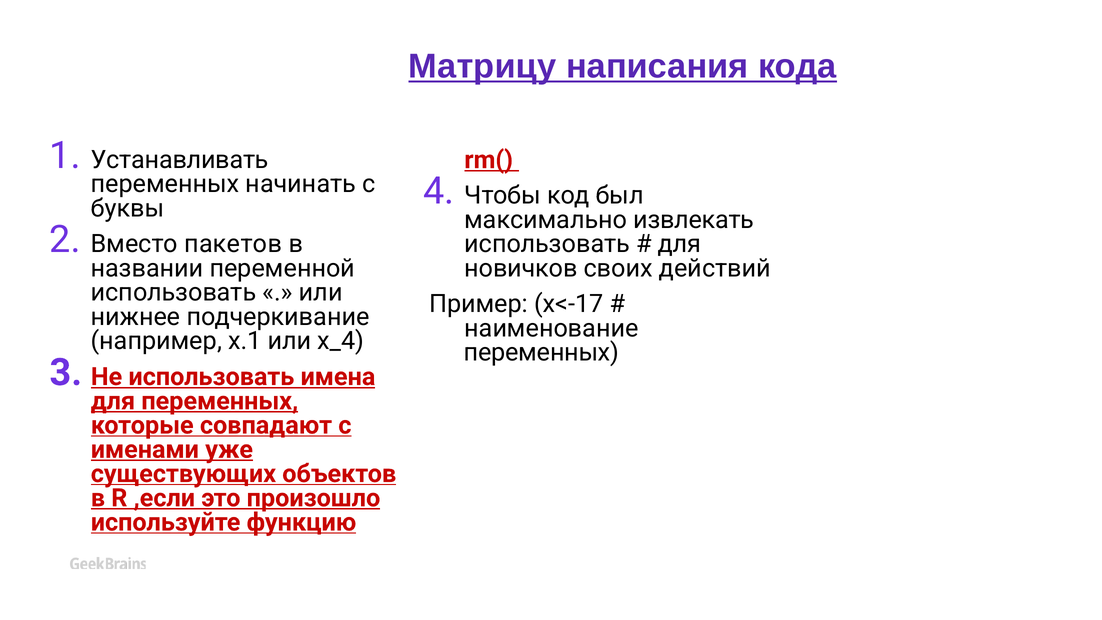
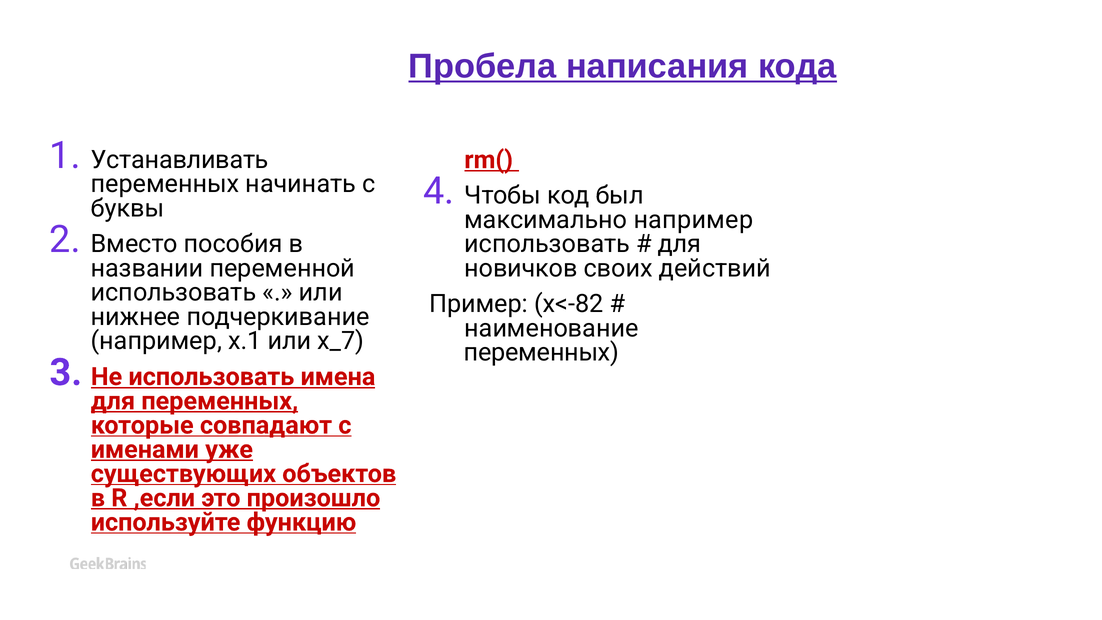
Матрицу: Матрицу -> Пробела
максимально извлекать: извлекать -> например
пакетов: пакетов -> пособия
x<-17: x<-17 -> x<-82
x_4: x_4 -> x_7
